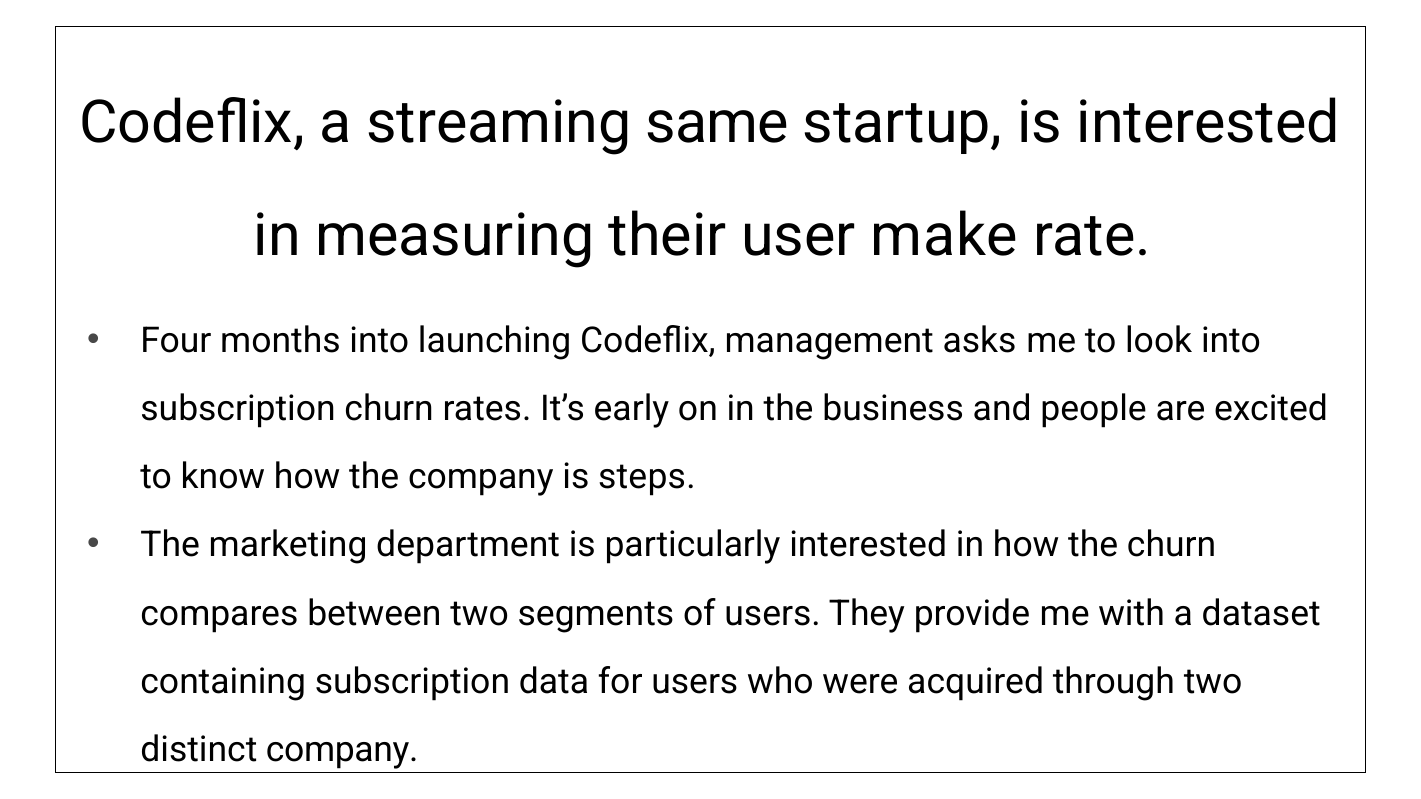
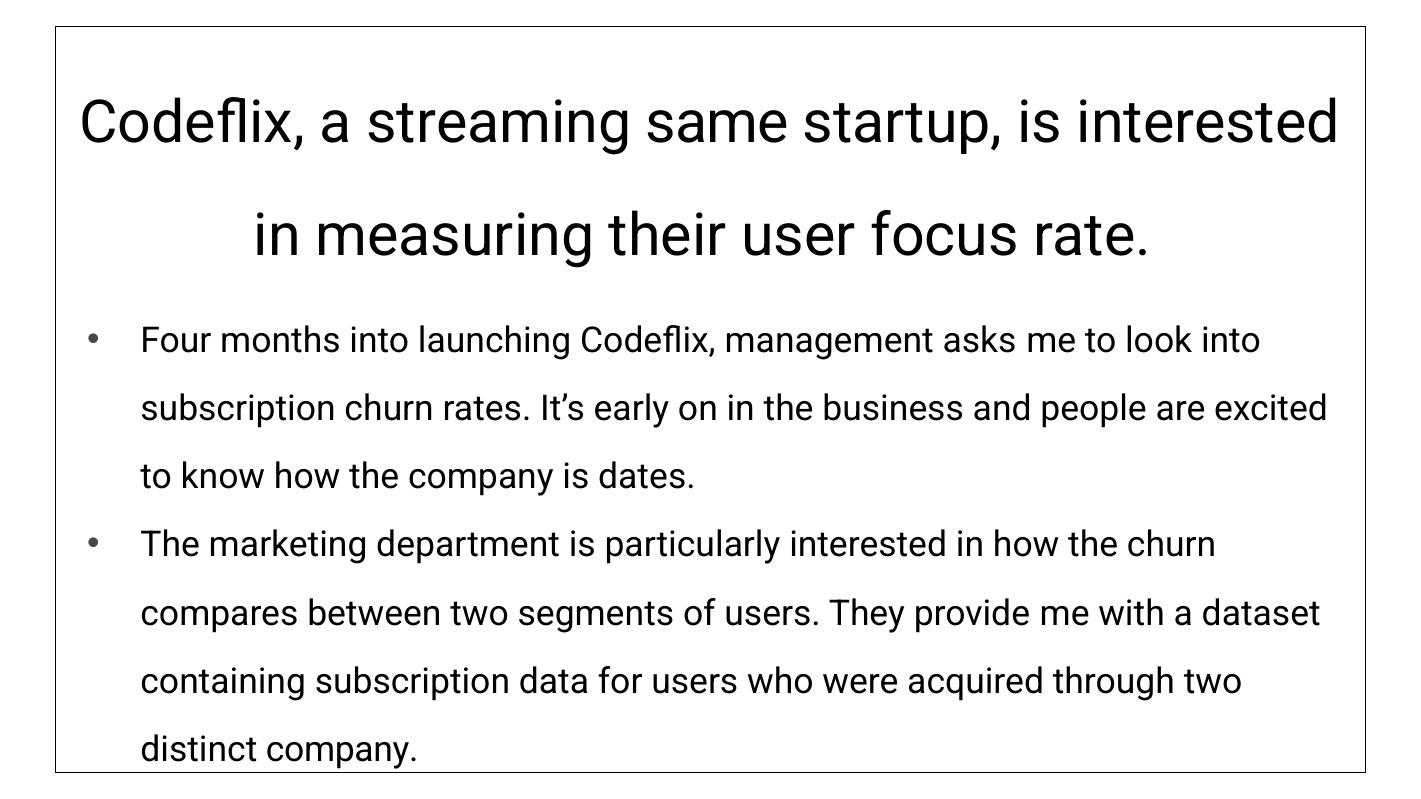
make: make -> focus
steps: steps -> dates
